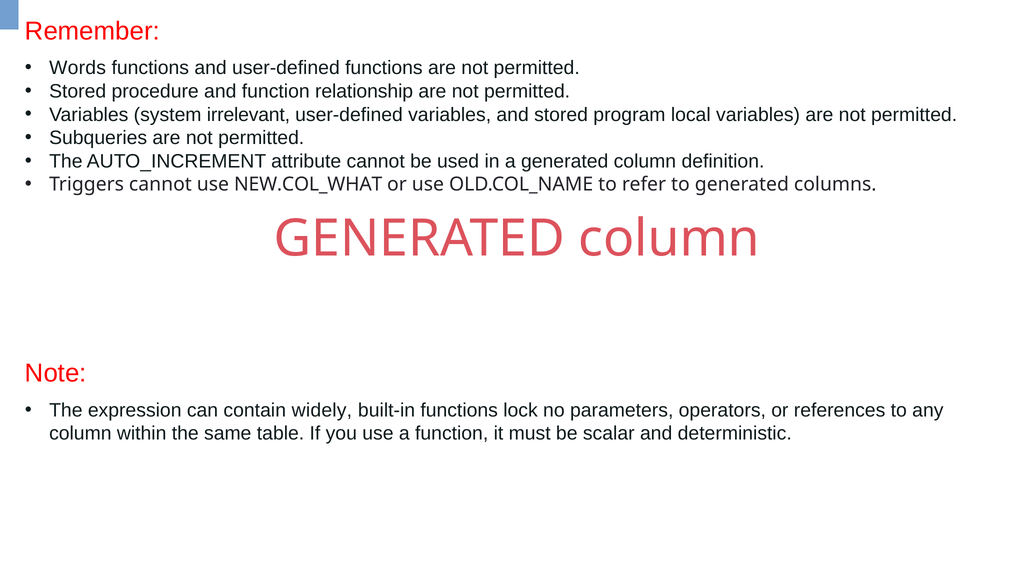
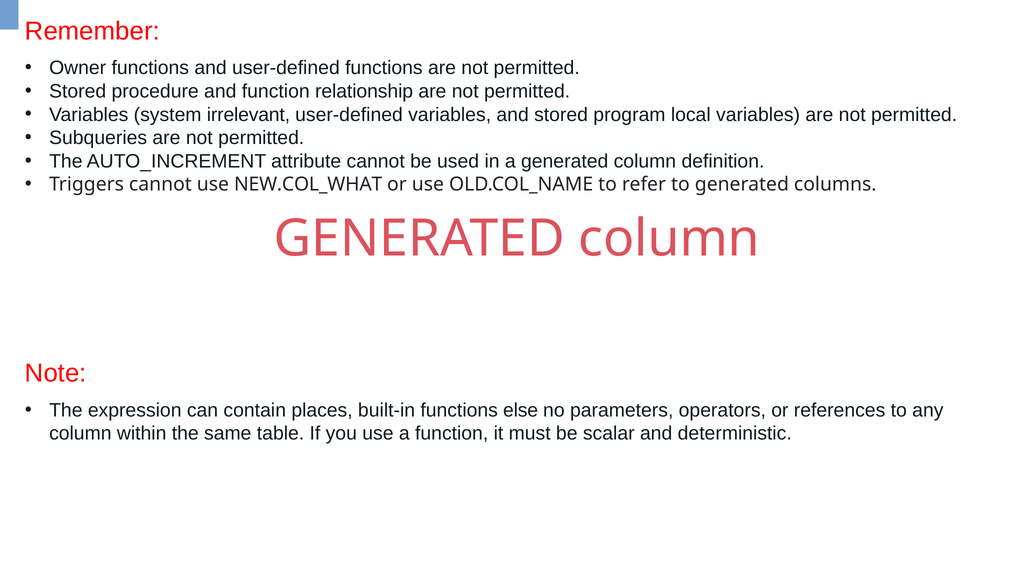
Words: Words -> Owner
widely: widely -> places
lock: lock -> else
